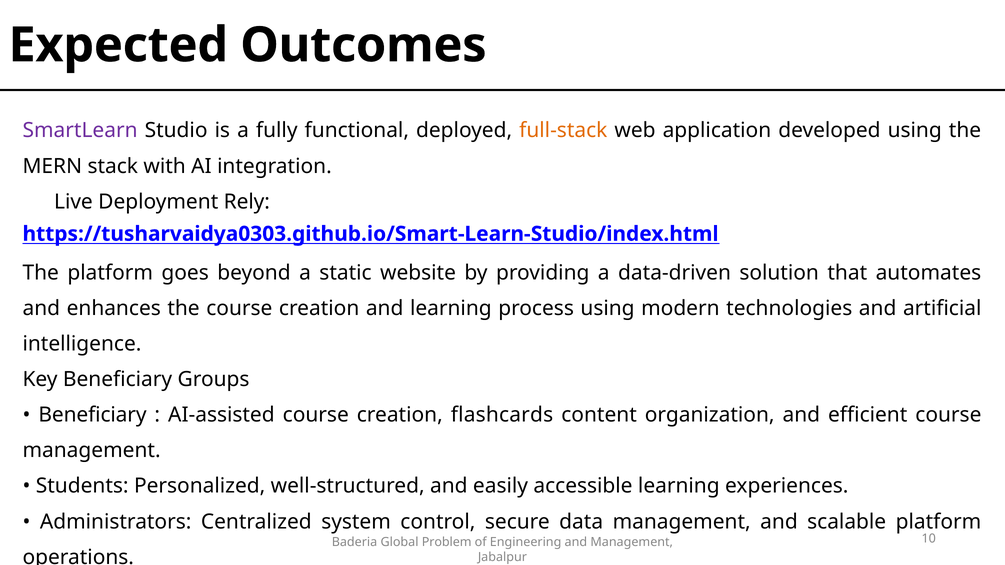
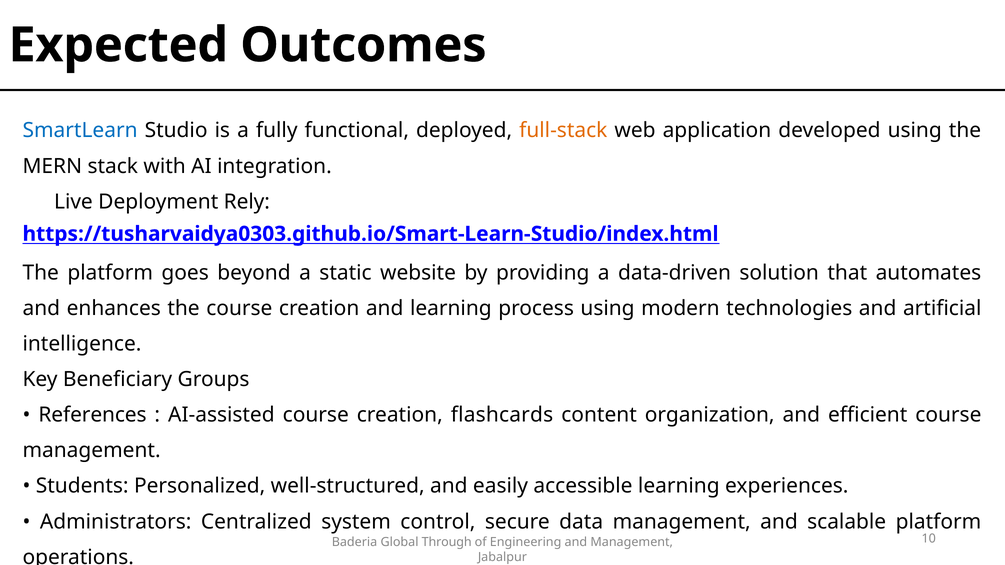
SmartLearn colour: purple -> blue
Beneficiary at (93, 415): Beneficiary -> References
Problem: Problem -> Through
